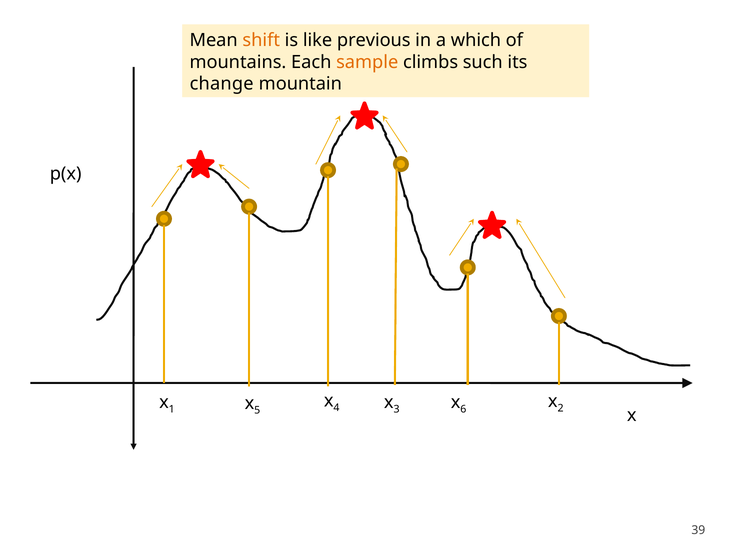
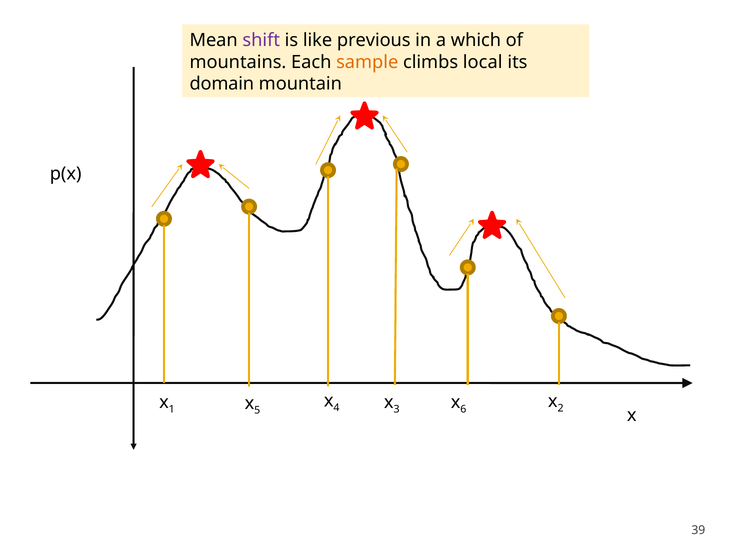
shift colour: orange -> purple
such: such -> local
change: change -> domain
